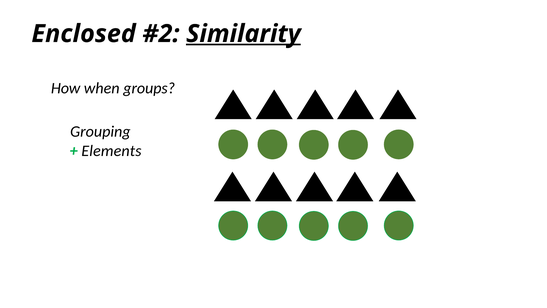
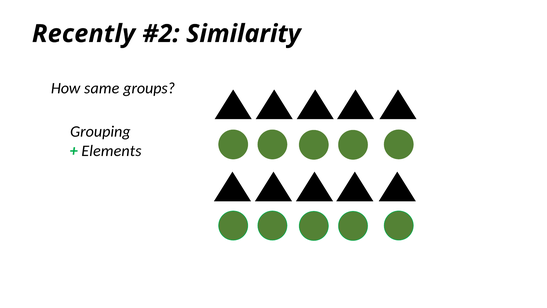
Enclosed: Enclosed -> Recently
Similarity underline: present -> none
when: when -> same
